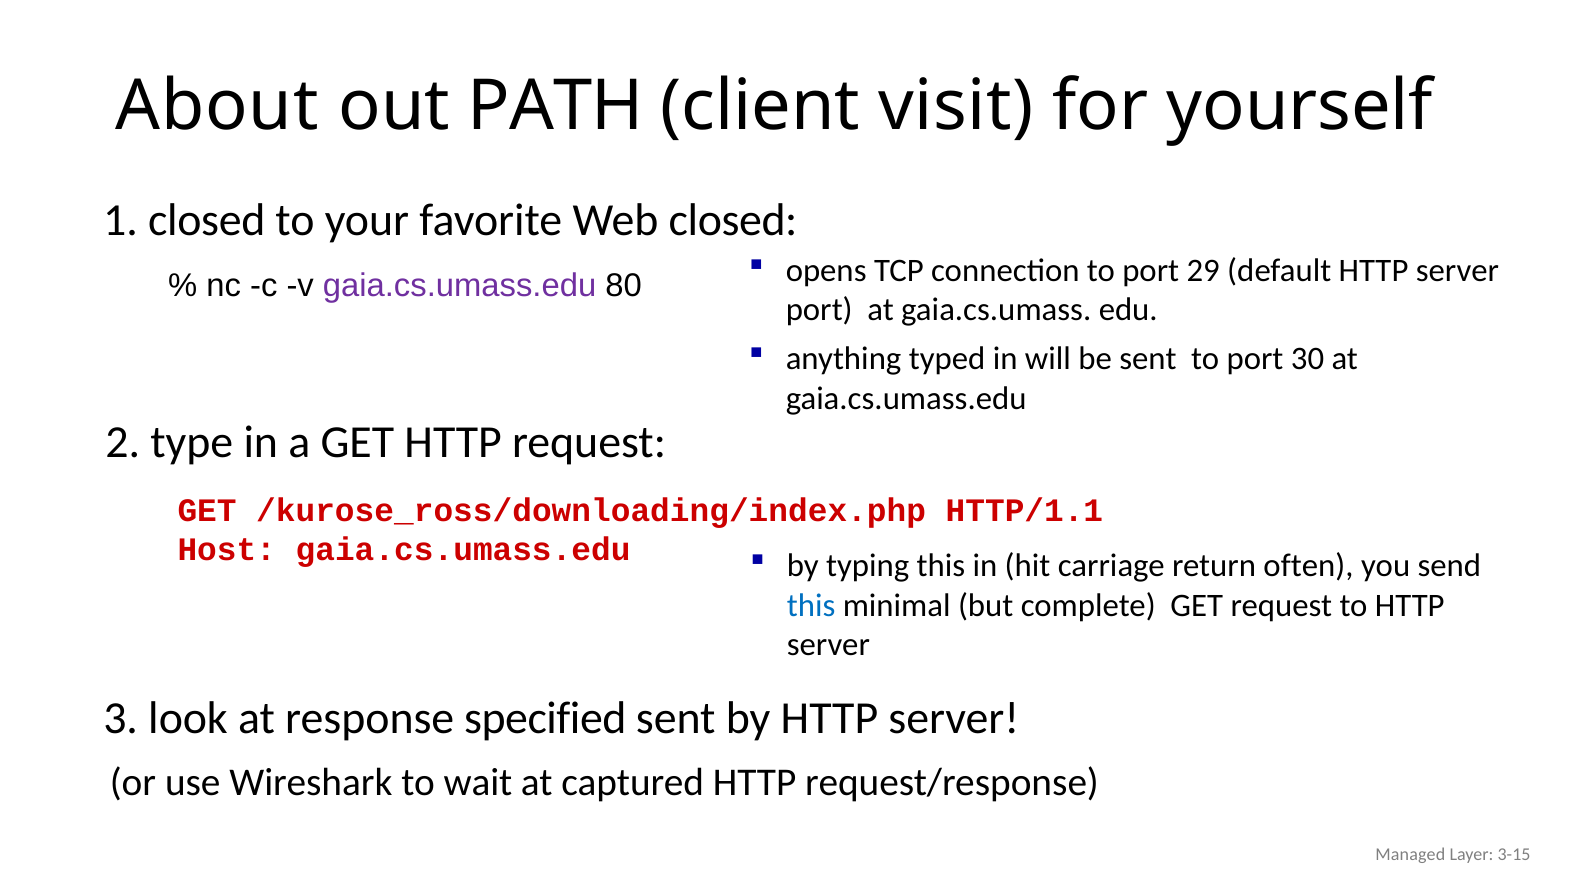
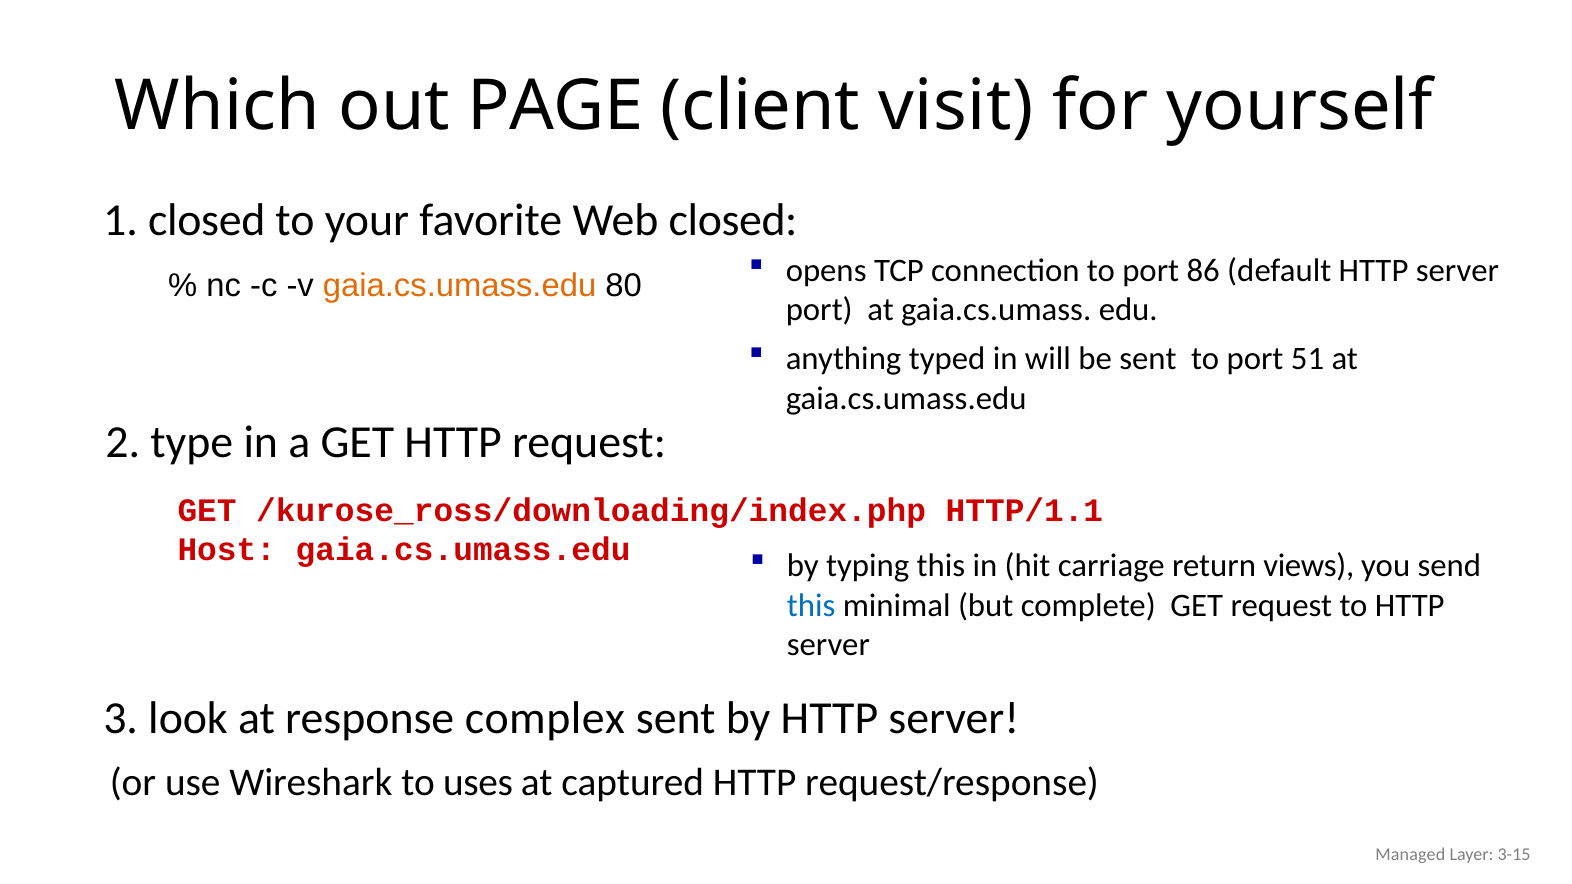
About: About -> Which
PATH: PATH -> PAGE
29: 29 -> 86
gaia.cs.umass.edu at (460, 285) colour: purple -> orange
30: 30 -> 51
often: often -> views
specified: specified -> complex
wait: wait -> uses
